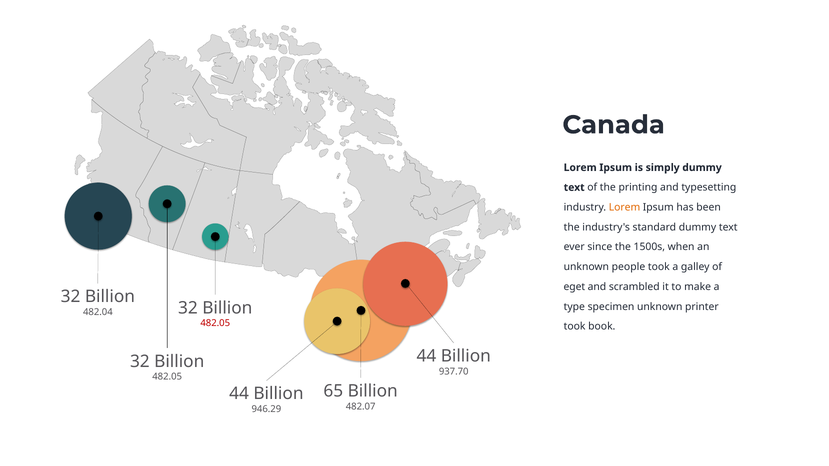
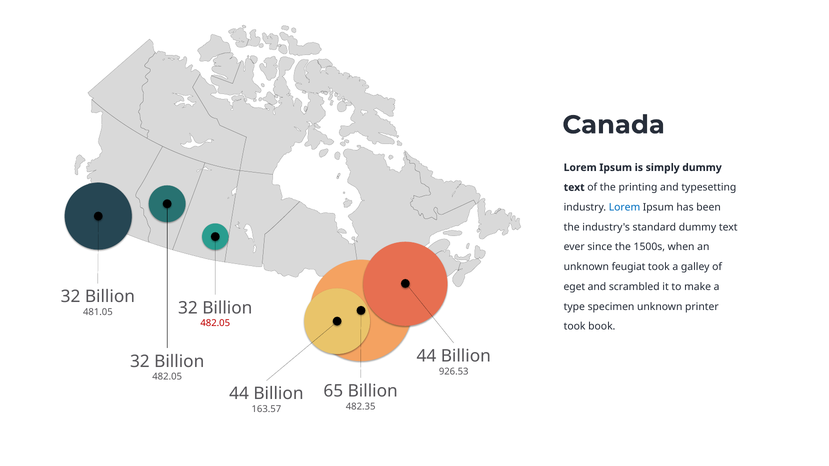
Lorem at (625, 207) colour: orange -> blue
people: people -> feugiat
482.04: 482.04 -> 481.05
937.70: 937.70 -> 926.53
482.07: 482.07 -> 482.35
946.29: 946.29 -> 163.57
